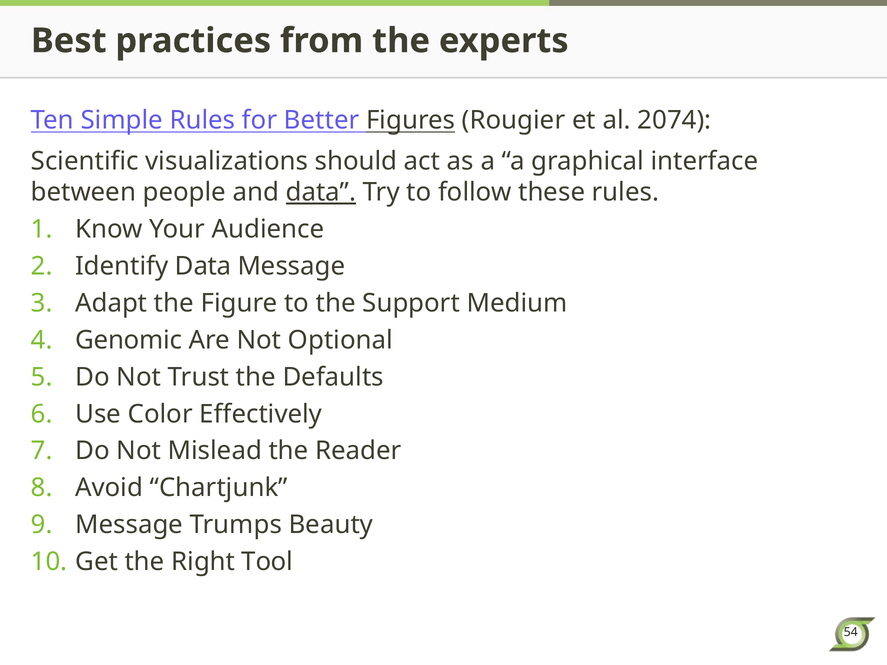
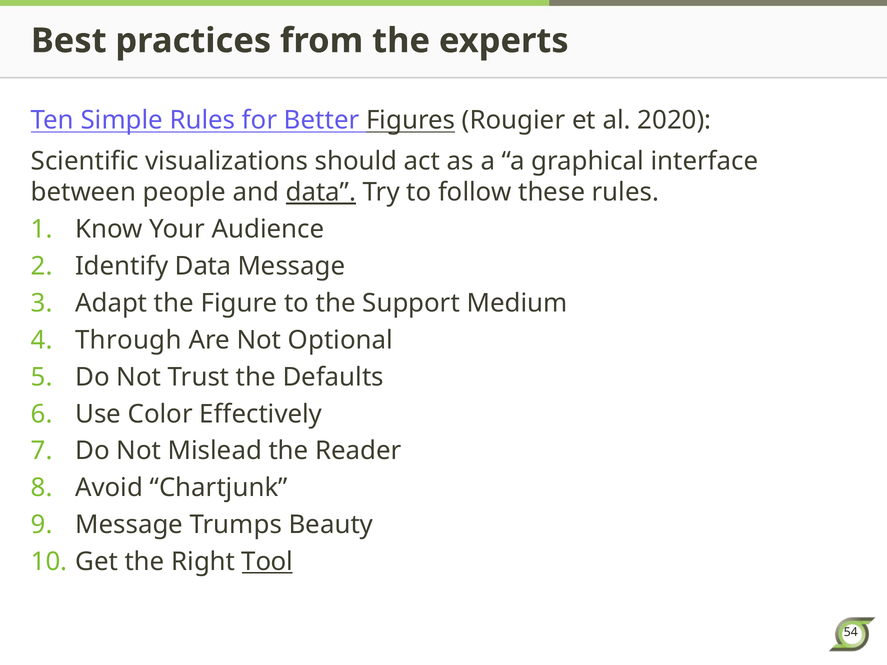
2074: 2074 -> 2020
Genomic: Genomic -> Through
Tool underline: none -> present
